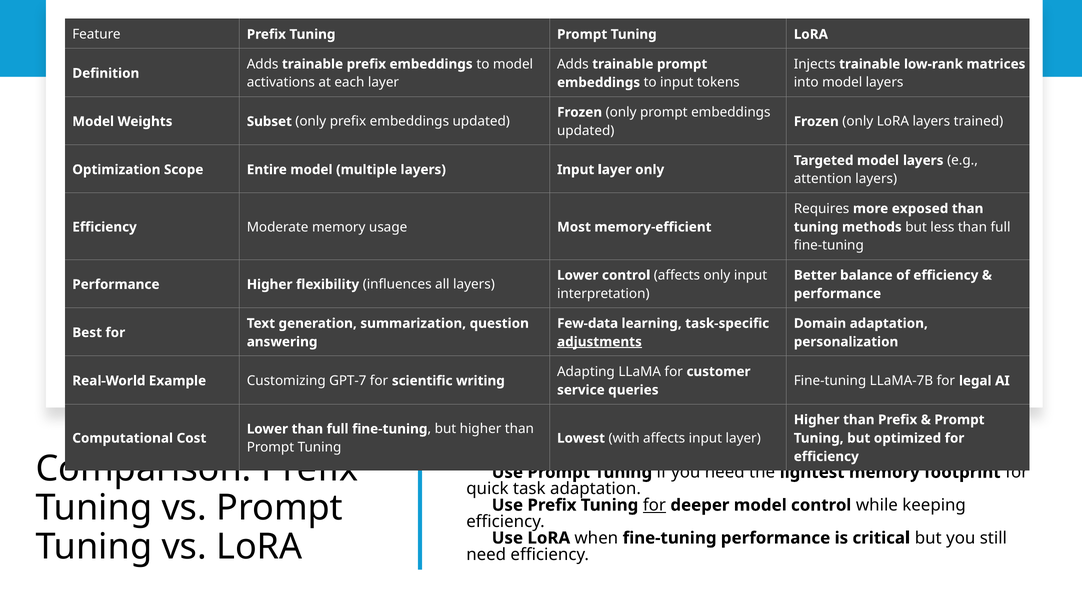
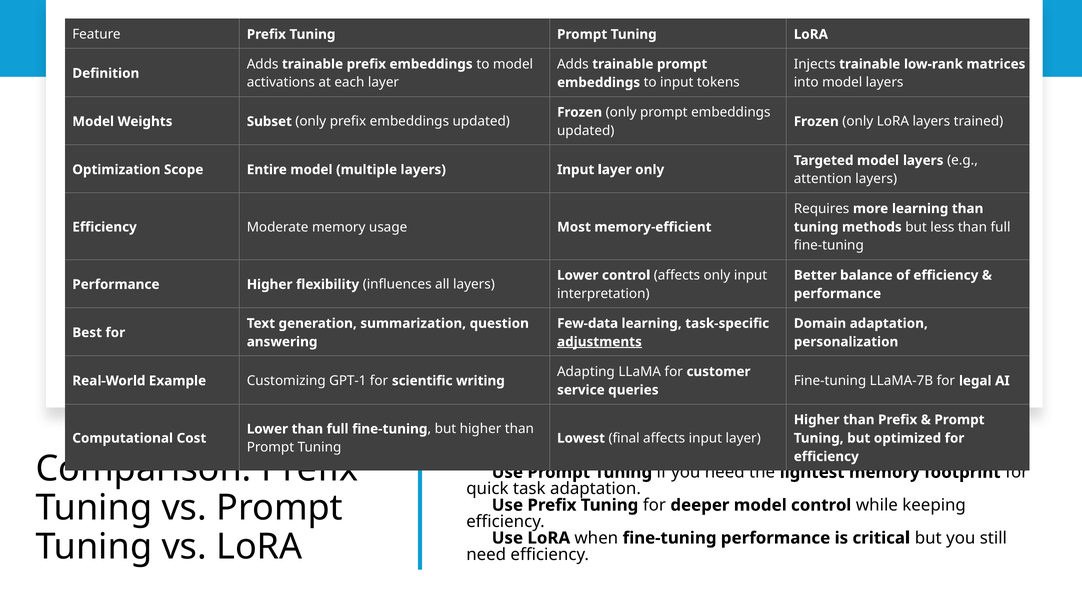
more exposed: exposed -> learning
GPT-7: GPT-7 -> GPT-1
with: with -> final
for at (654, 505) underline: present -> none
